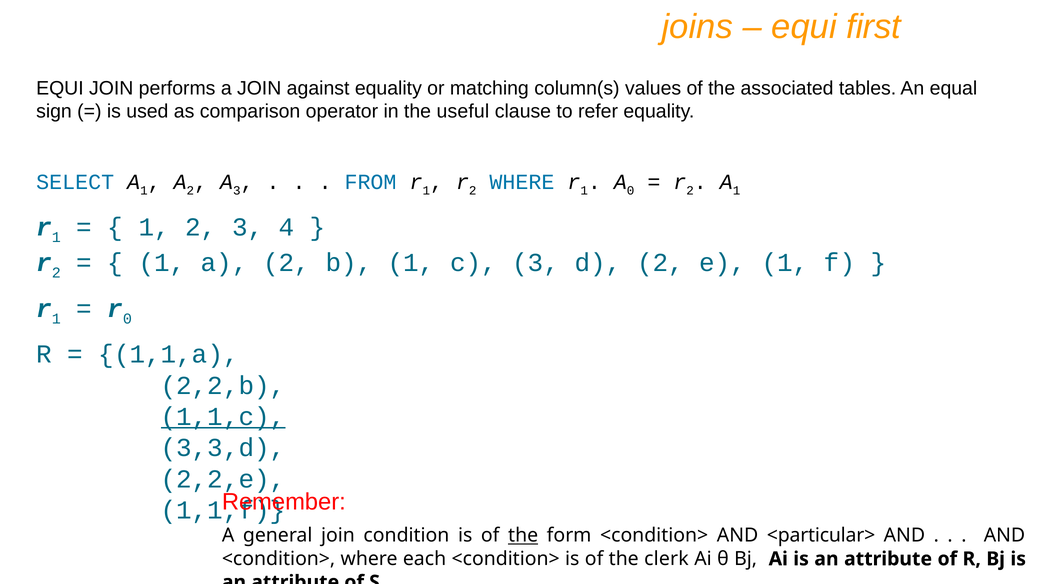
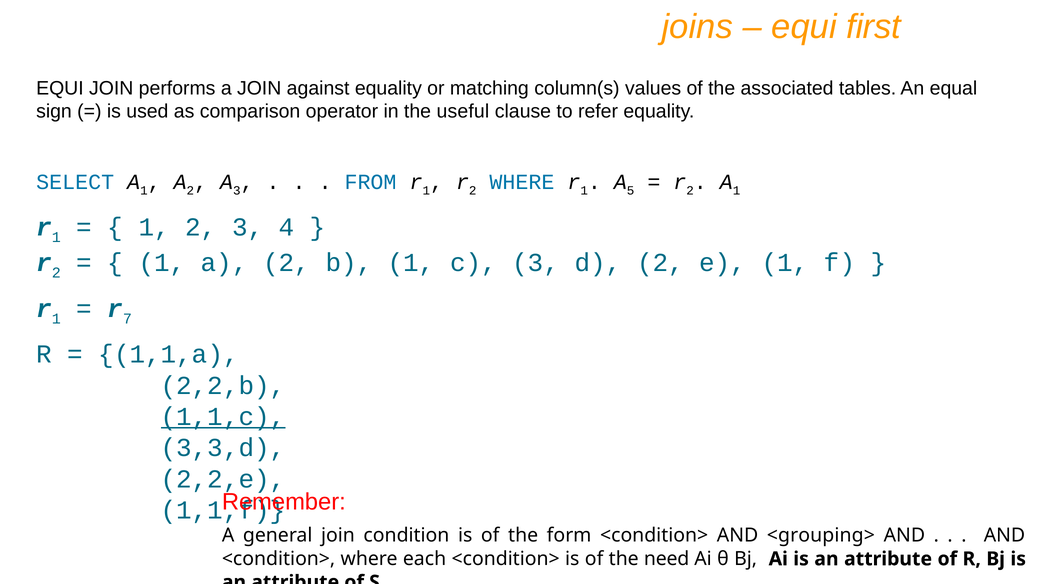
A 0: 0 -> 5
r 0: 0 -> 7
the at (523, 535) underline: present -> none
<particular>: <particular> -> <grouping>
clerk: clerk -> need
